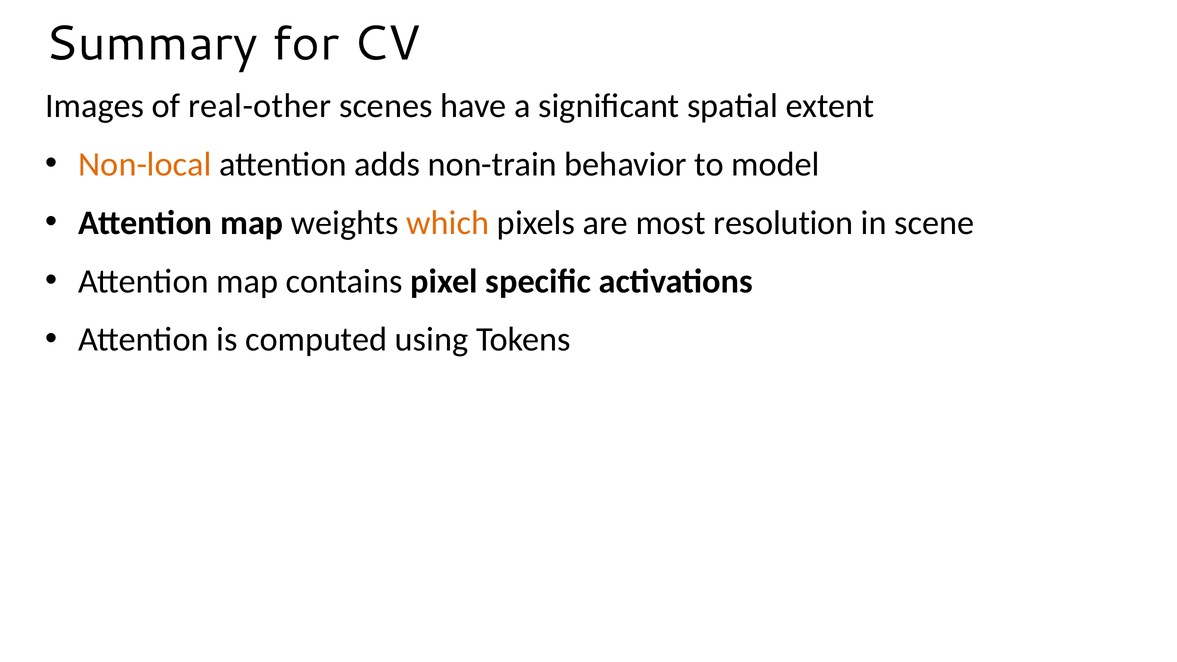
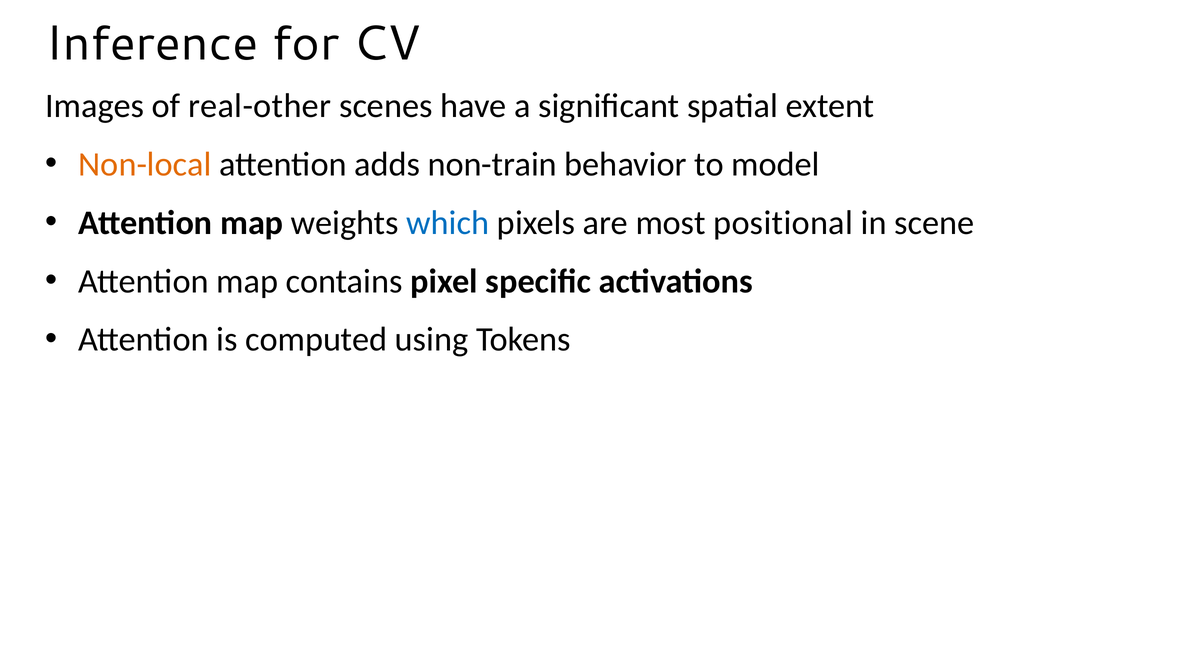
Summary: Summary -> Inference
which colour: orange -> blue
resolution: resolution -> positional
